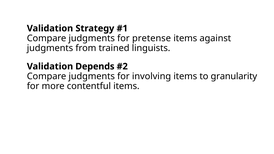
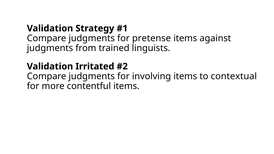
Depends: Depends -> Irritated
granularity: granularity -> contextual
